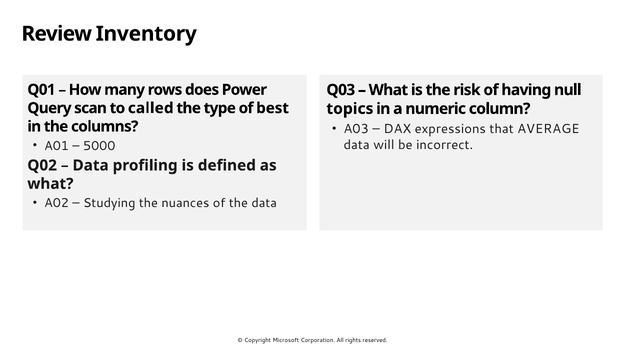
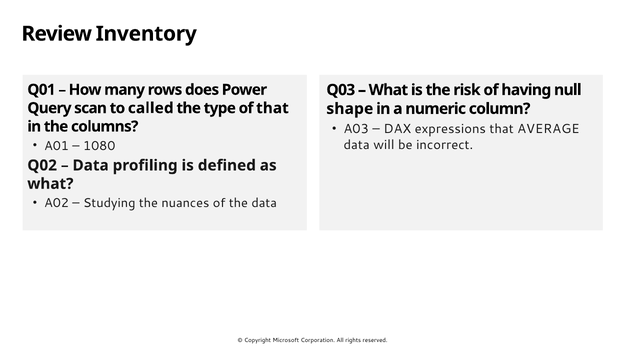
of best: best -> that
topics: topics -> shape
5000: 5000 -> 1080
